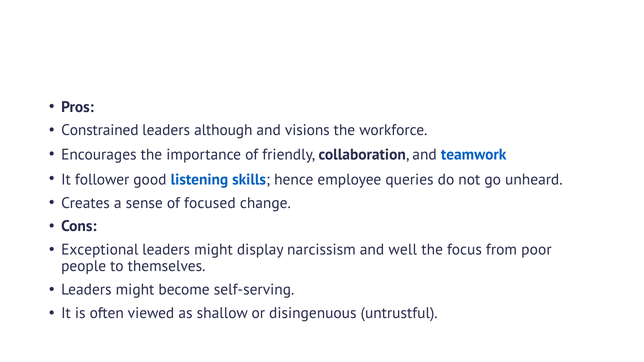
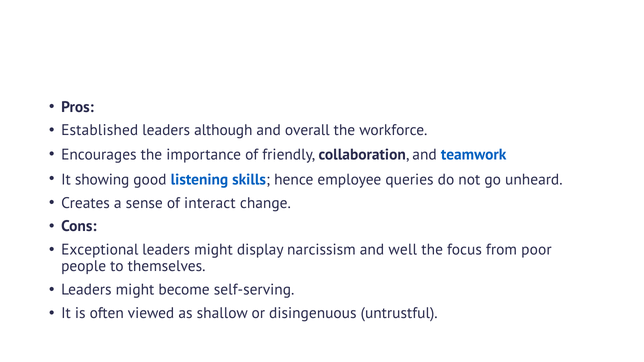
Constrained: Constrained -> Established
visions: visions -> overall
follower: follower -> showing
focused: focused -> interact
